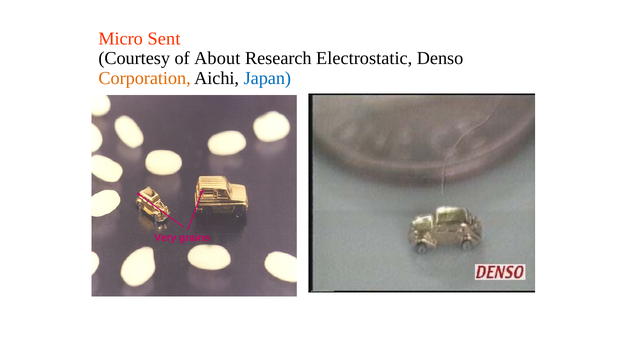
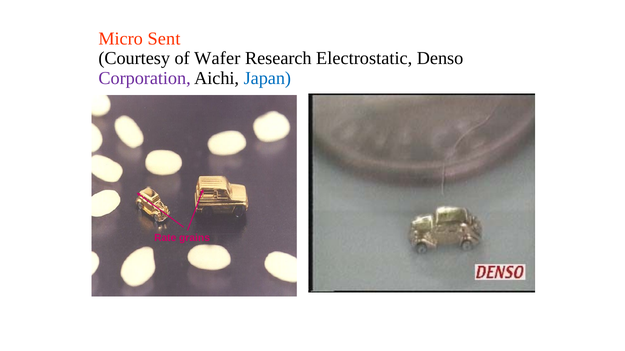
About: About -> Wafer
Corporation colour: orange -> purple
Very: Very -> Rate
